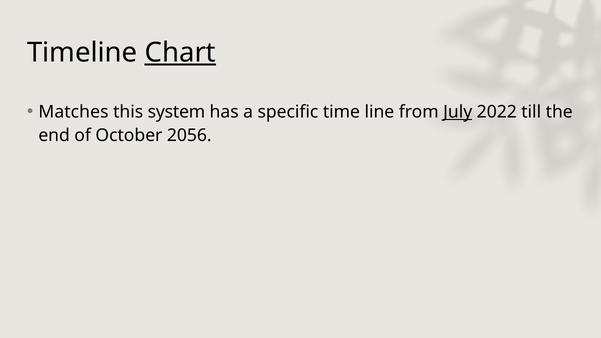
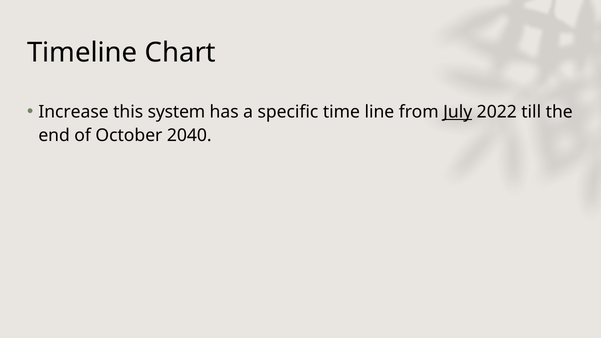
Chart underline: present -> none
Matches: Matches -> Increase
2056: 2056 -> 2040
